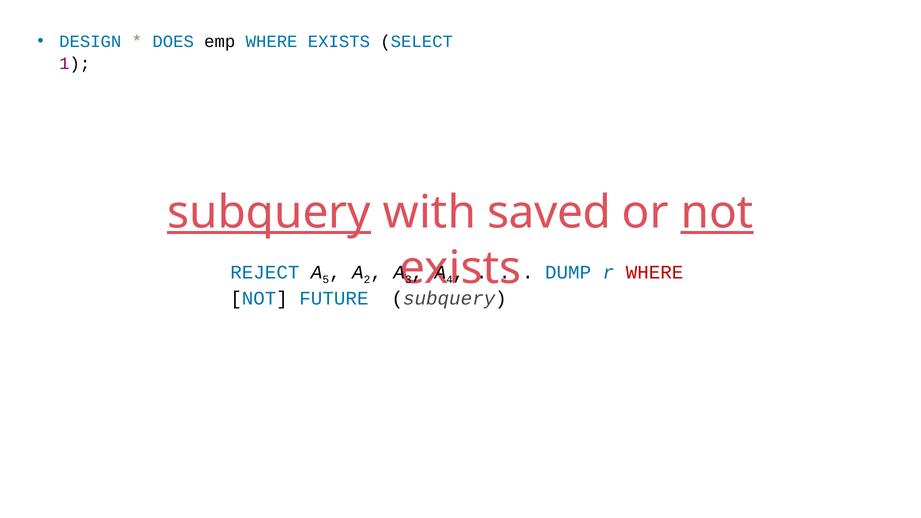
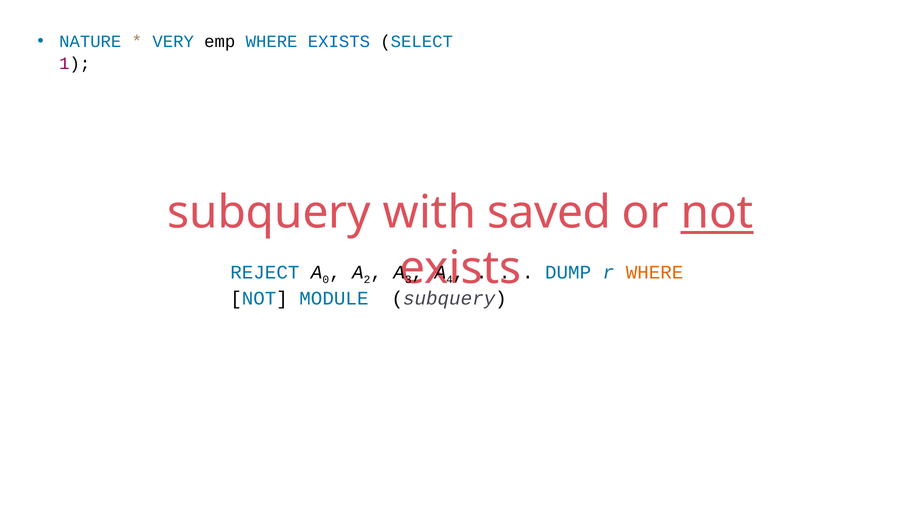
DESIGN: DESIGN -> NATURE
DOES: DOES -> VERY
subquery at (269, 213) underline: present -> none
5: 5 -> 0
WHERE at (655, 272) colour: red -> orange
FUTURE: FUTURE -> MODULE
